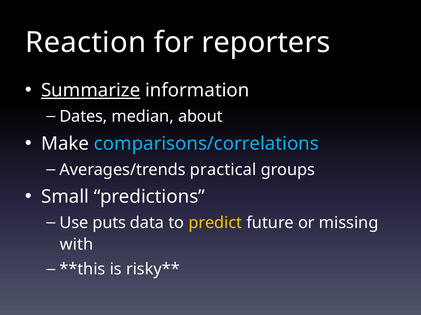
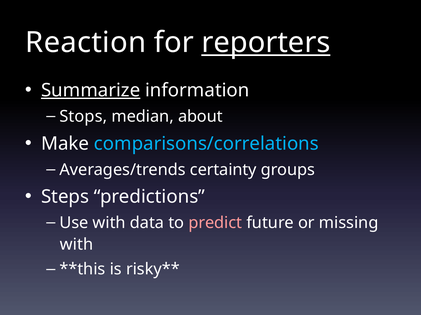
reporters underline: none -> present
Dates: Dates -> Stops
practical: practical -> certainty
Small: Small -> Steps
Use puts: puts -> with
predict colour: yellow -> pink
